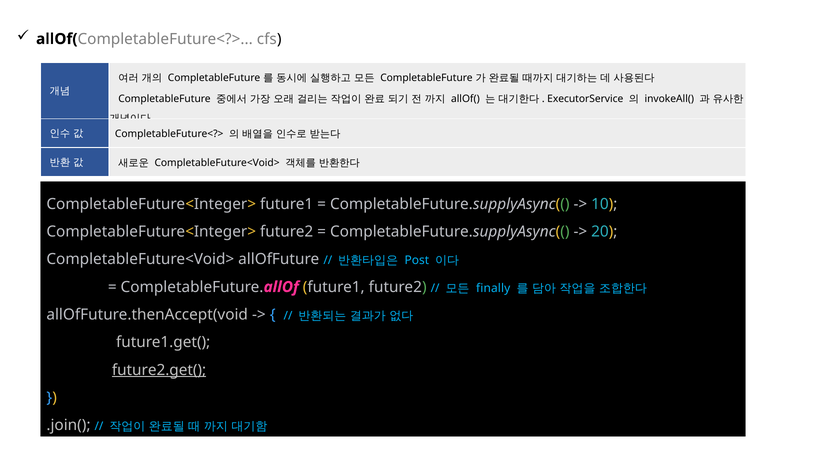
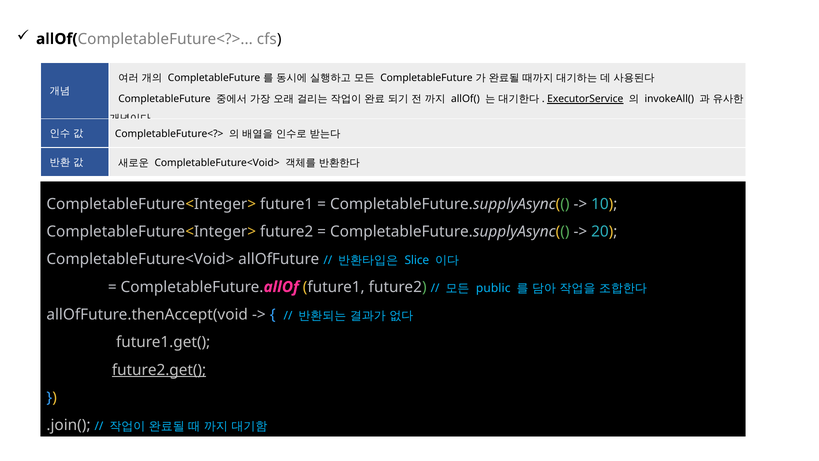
ExecutorService underline: none -> present
Post: Post -> Slice
finally: finally -> public
